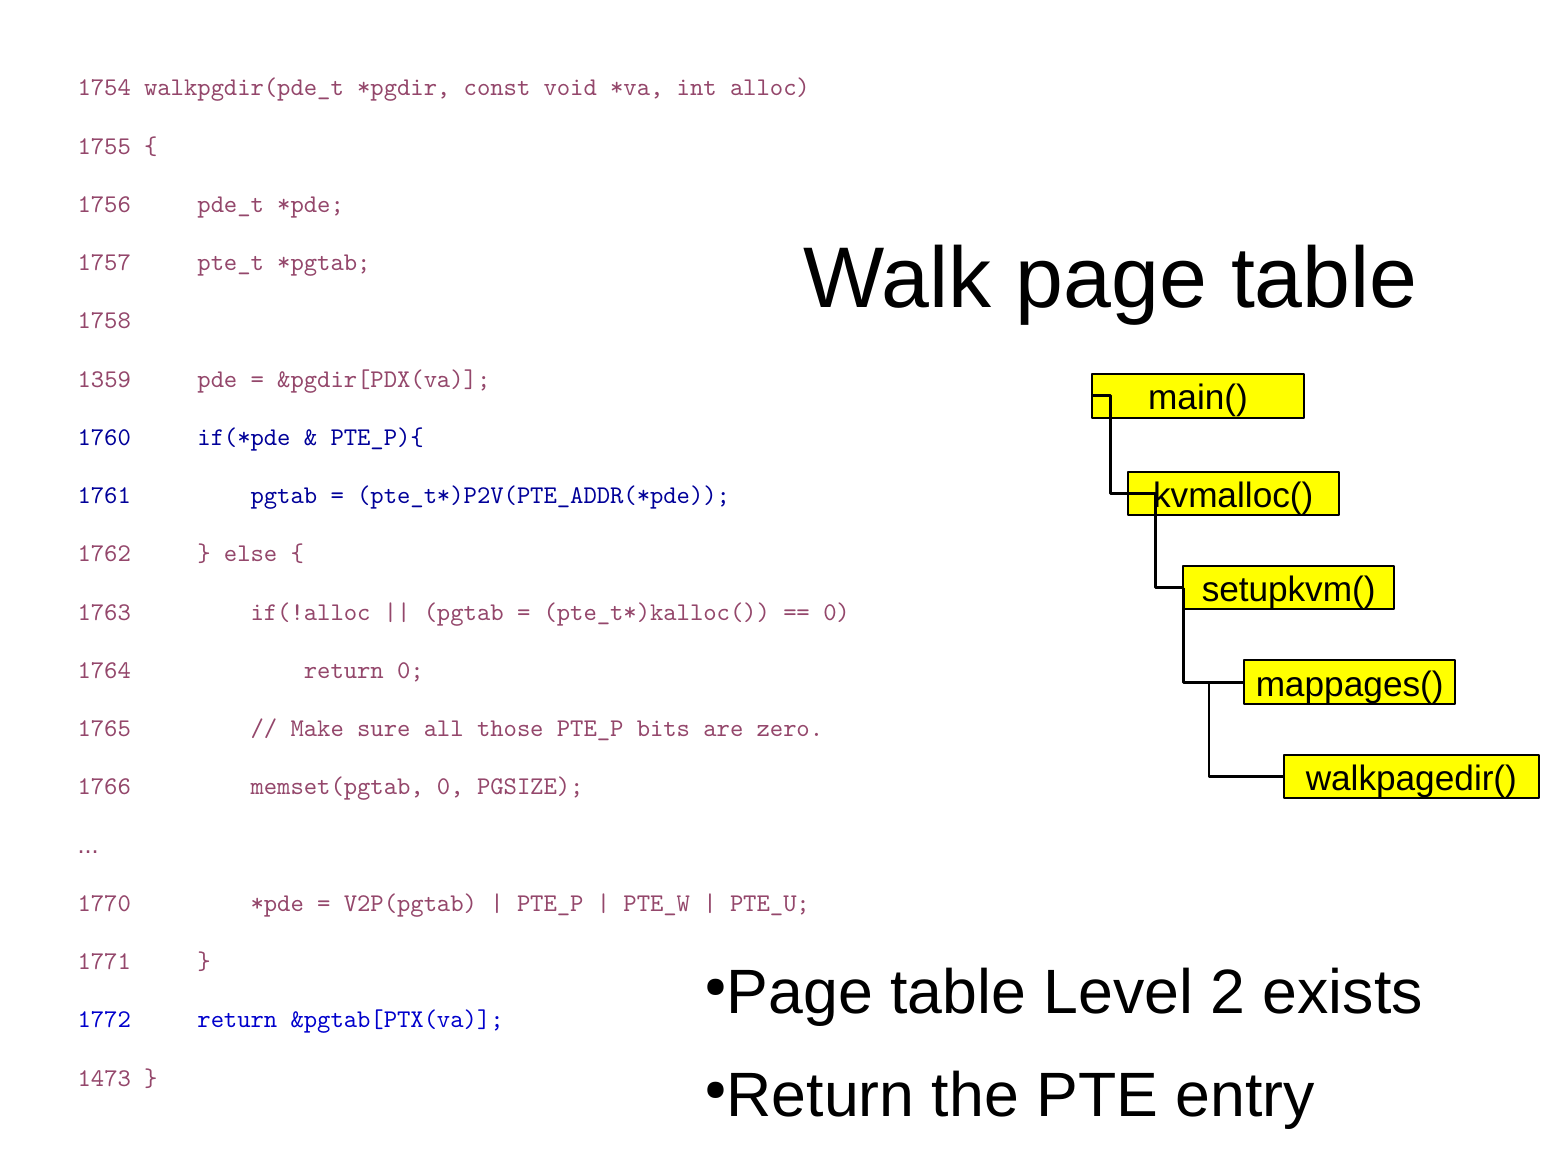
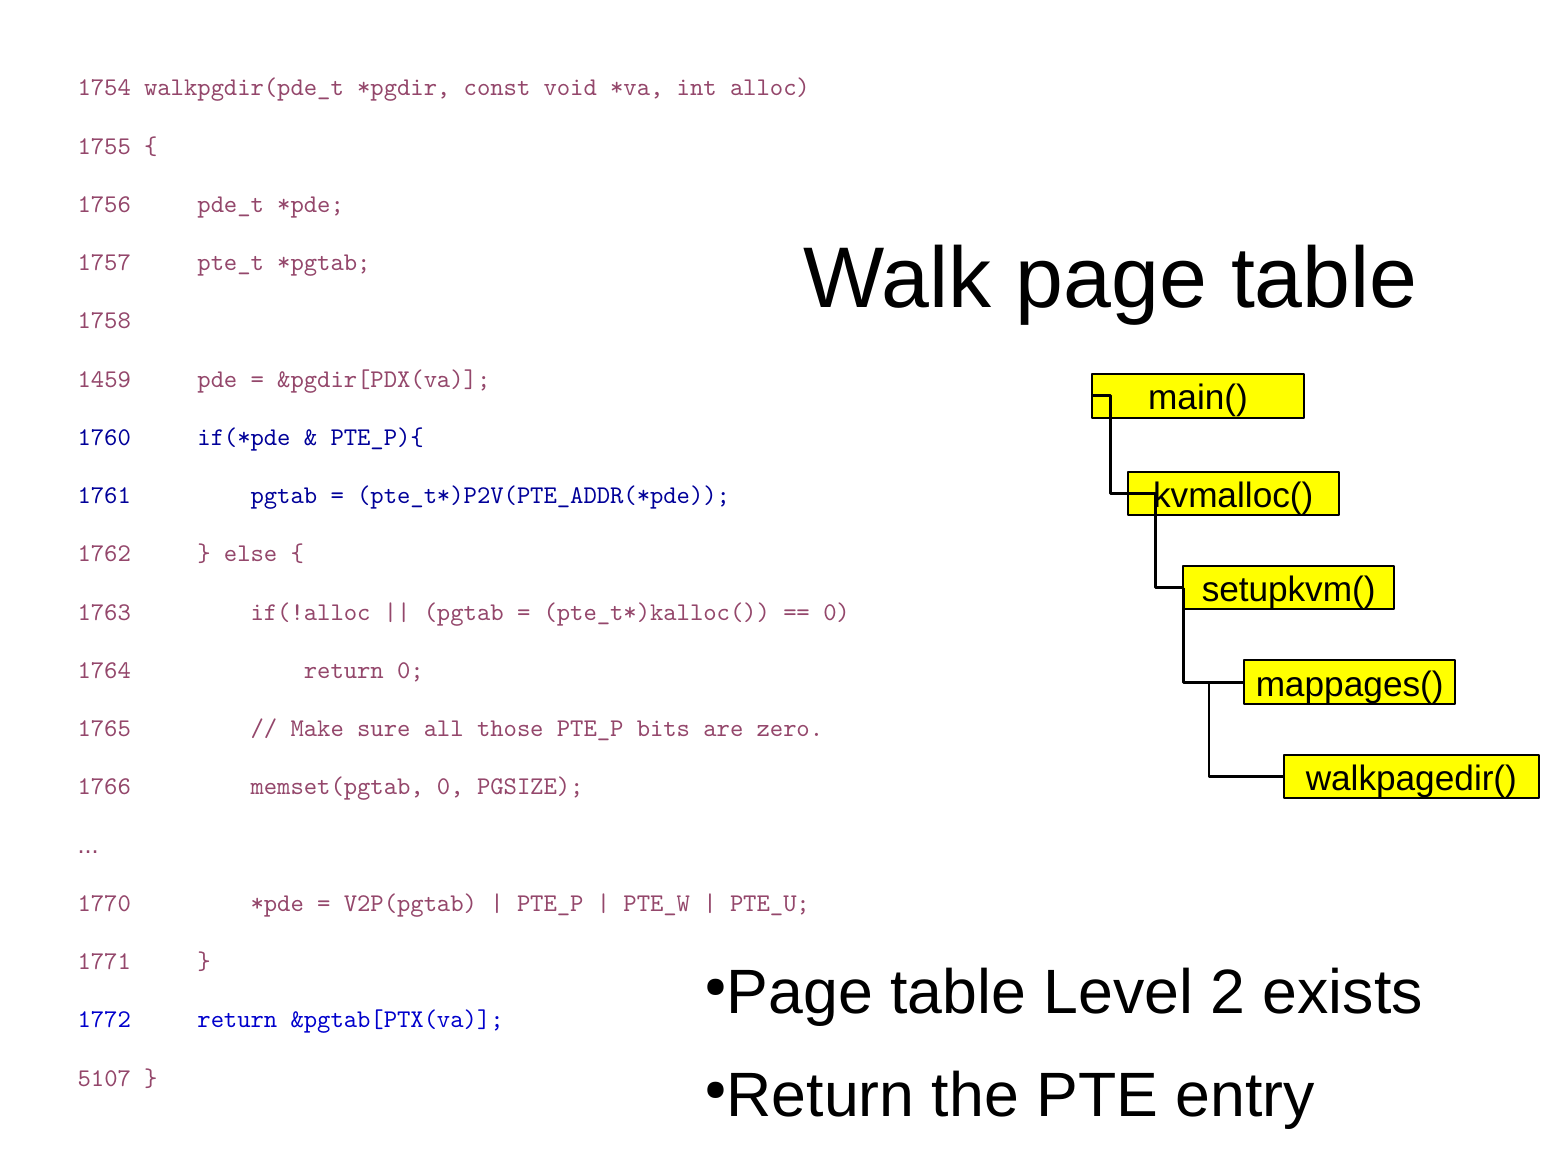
1359: 1359 -> 1459
1473: 1473 -> 5107
